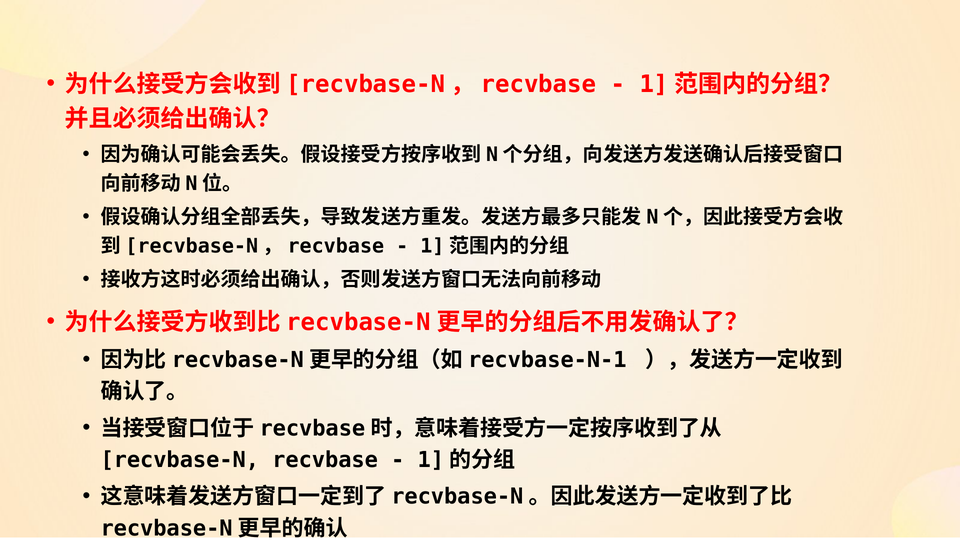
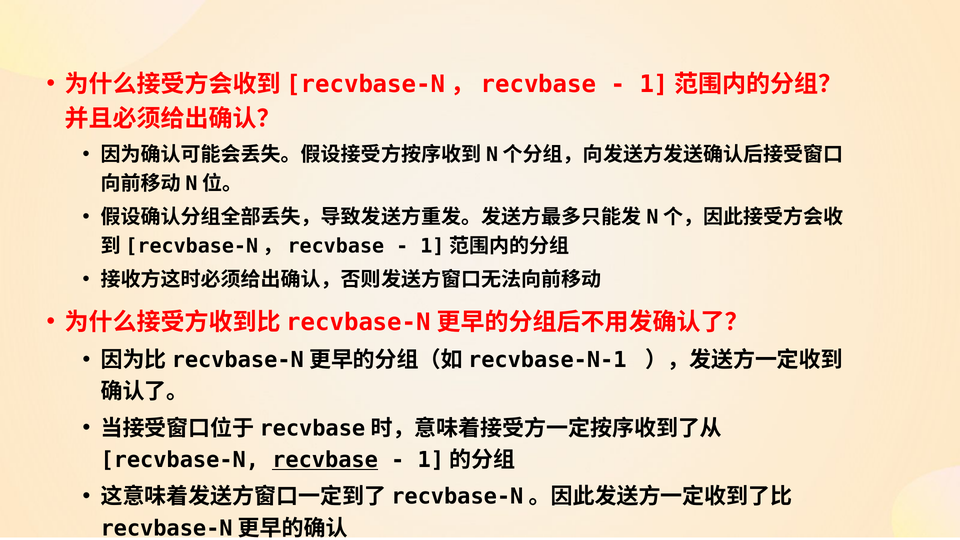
recvbase underline: none -> present
